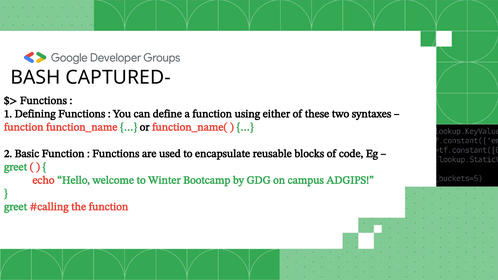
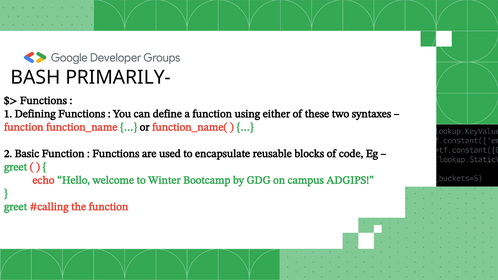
CAPTURED-: CAPTURED- -> PRIMARILY-
